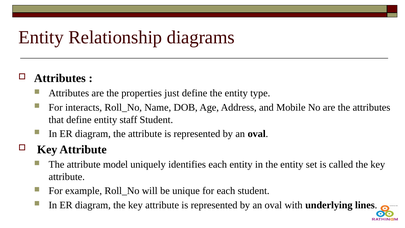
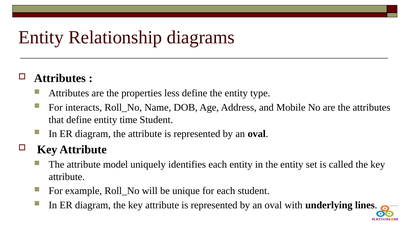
just: just -> less
staff: staff -> time
